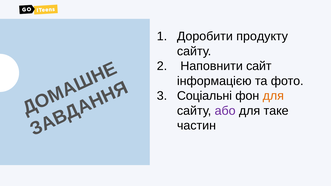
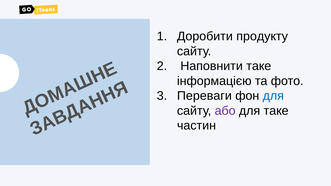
Наповнити сайт: сайт -> таке
Соціальні: Соціальні -> Переваги
для at (273, 96) colour: orange -> blue
